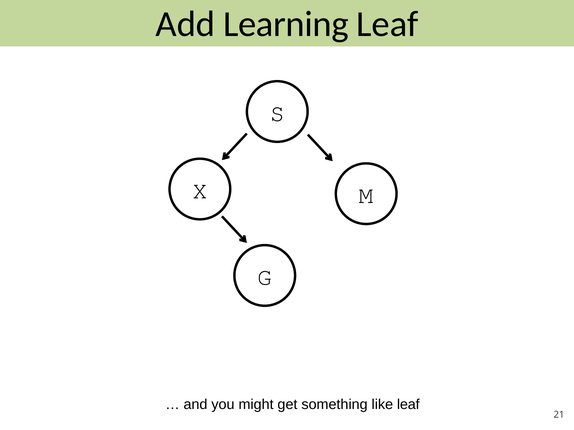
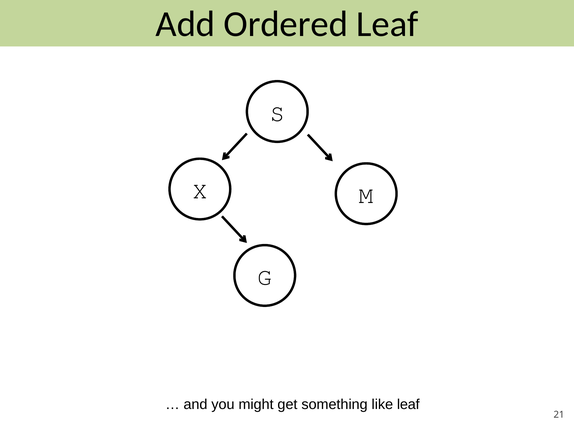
Learning: Learning -> Ordered
